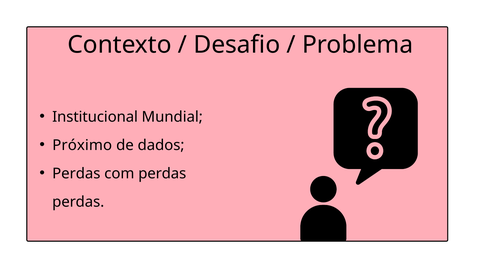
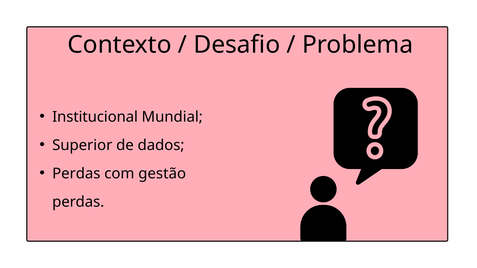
Próximo: Próximo -> Superior
com perdas: perdas -> gestão
